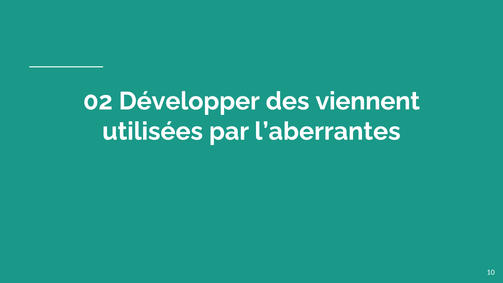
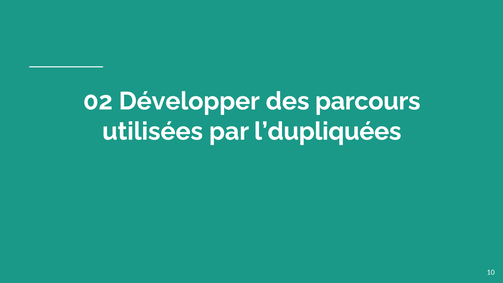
viennent: viennent -> parcours
l’aberrantes: l’aberrantes -> l’dupliquées
